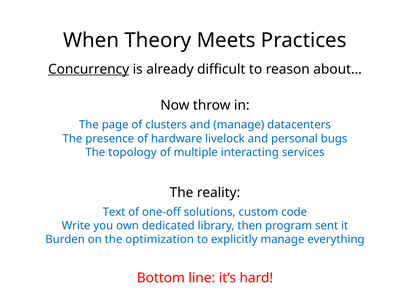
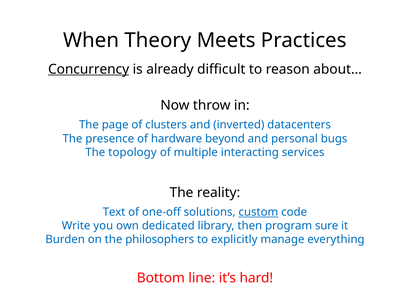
and manage: manage -> inverted
livelock: livelock -> beyond
custom underline: none -> present
sent: sent -> sure
optimization: optimization -> philosophers
